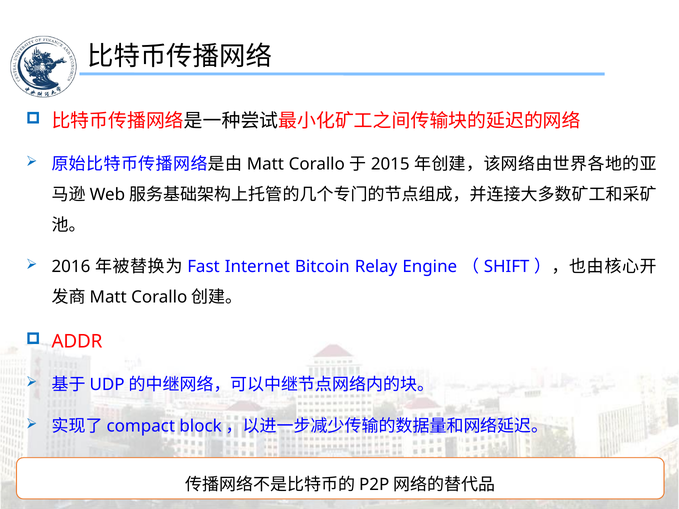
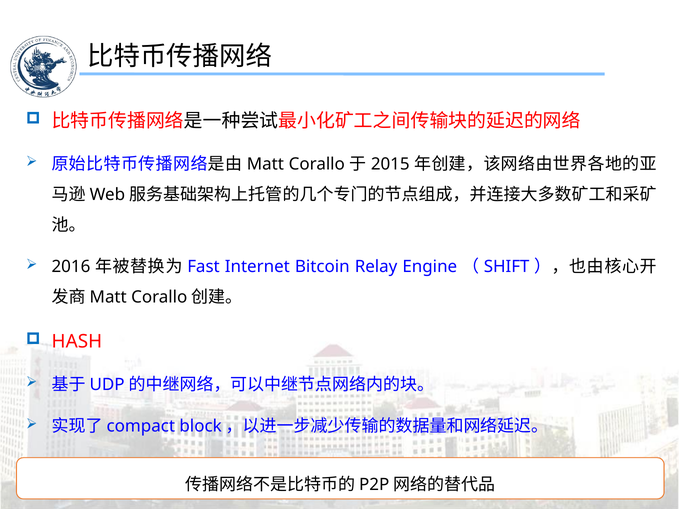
ADDR: ADDR -> HASH
